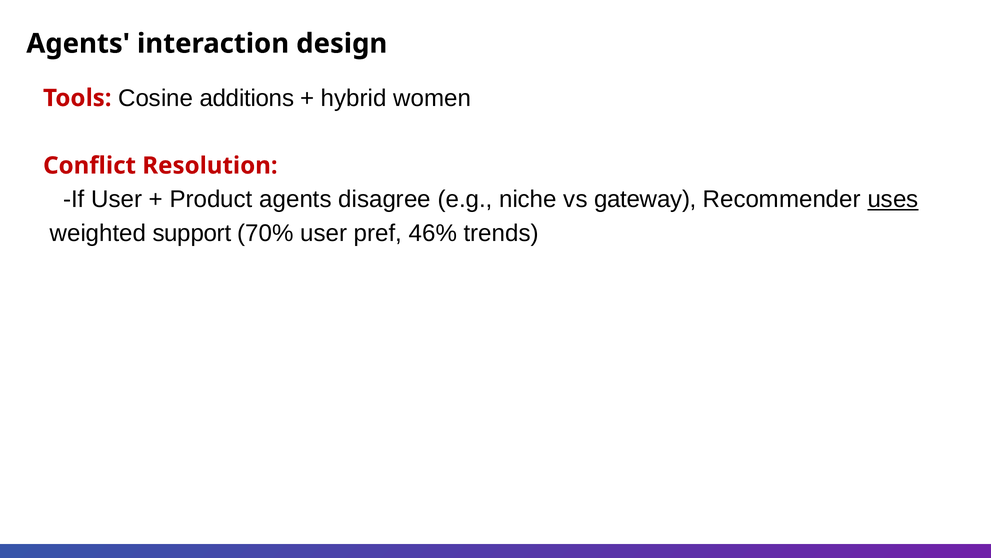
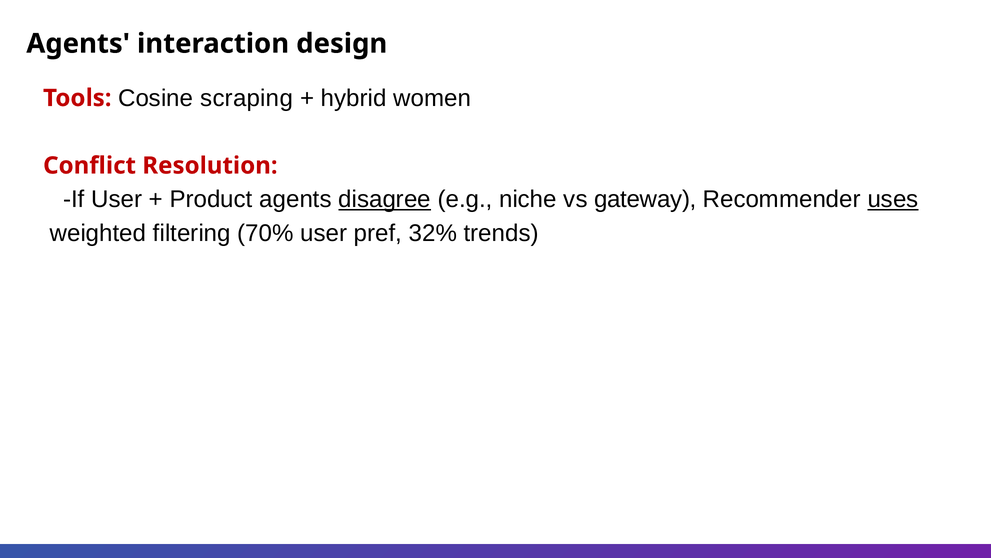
additions: additions -> scraping
disagree underline: none -> present
support: support -> filtering
46%: 46% -> 32%
